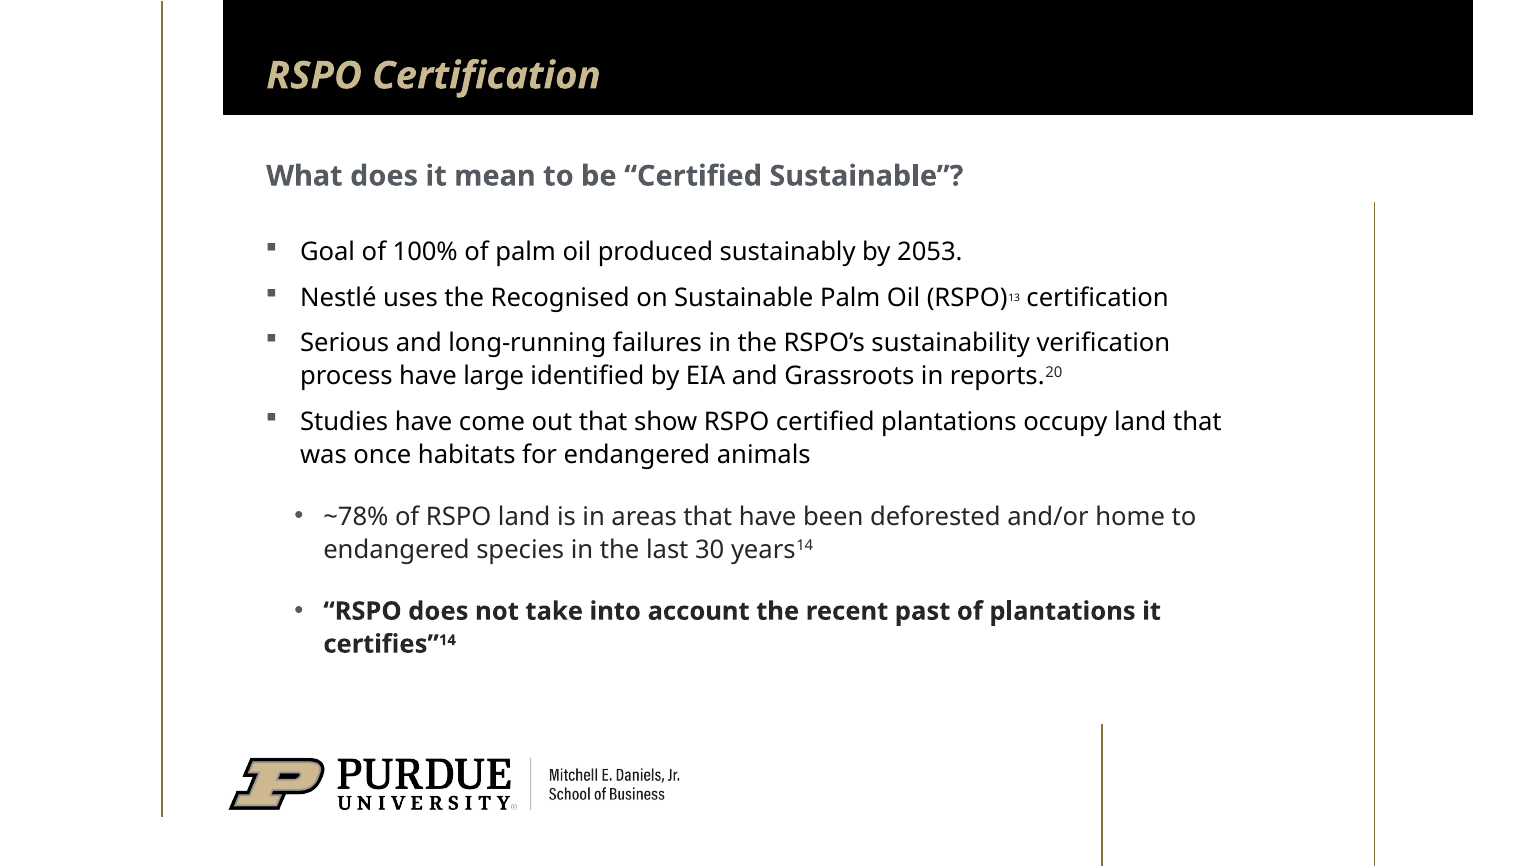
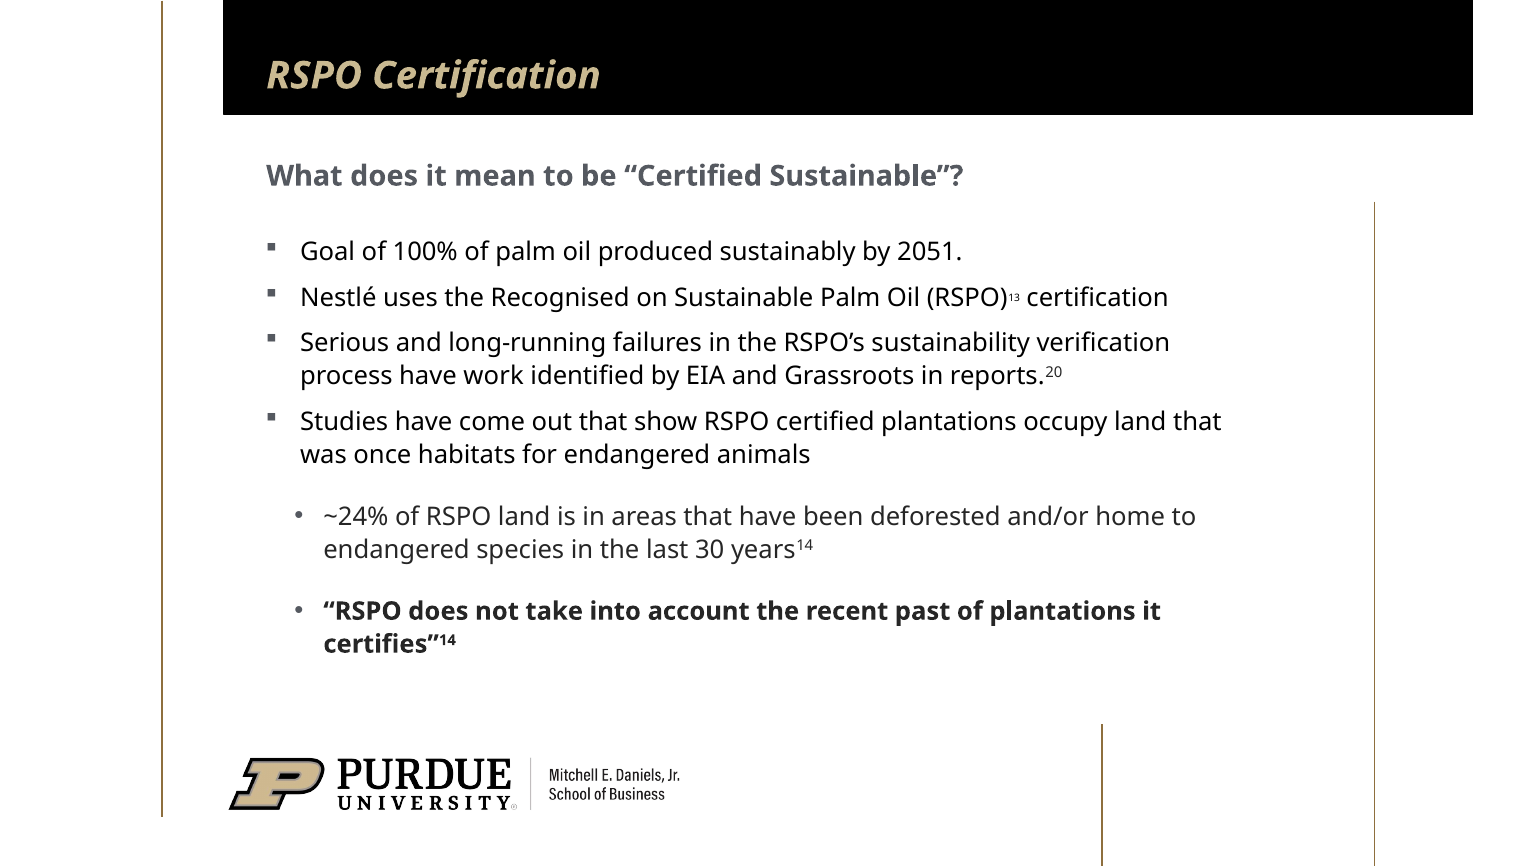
2053: 2053 -> 2051
large: large -> work
~78%: ~78% -> ~24%
